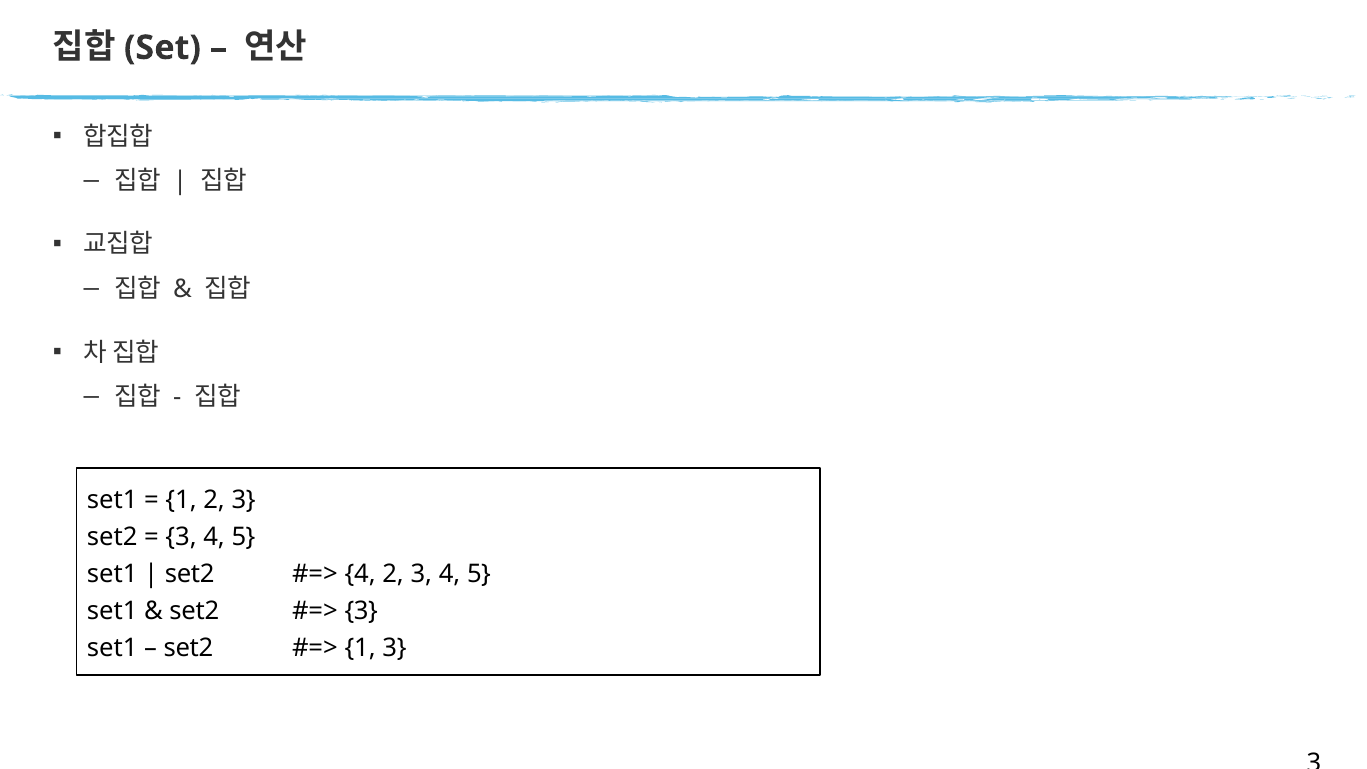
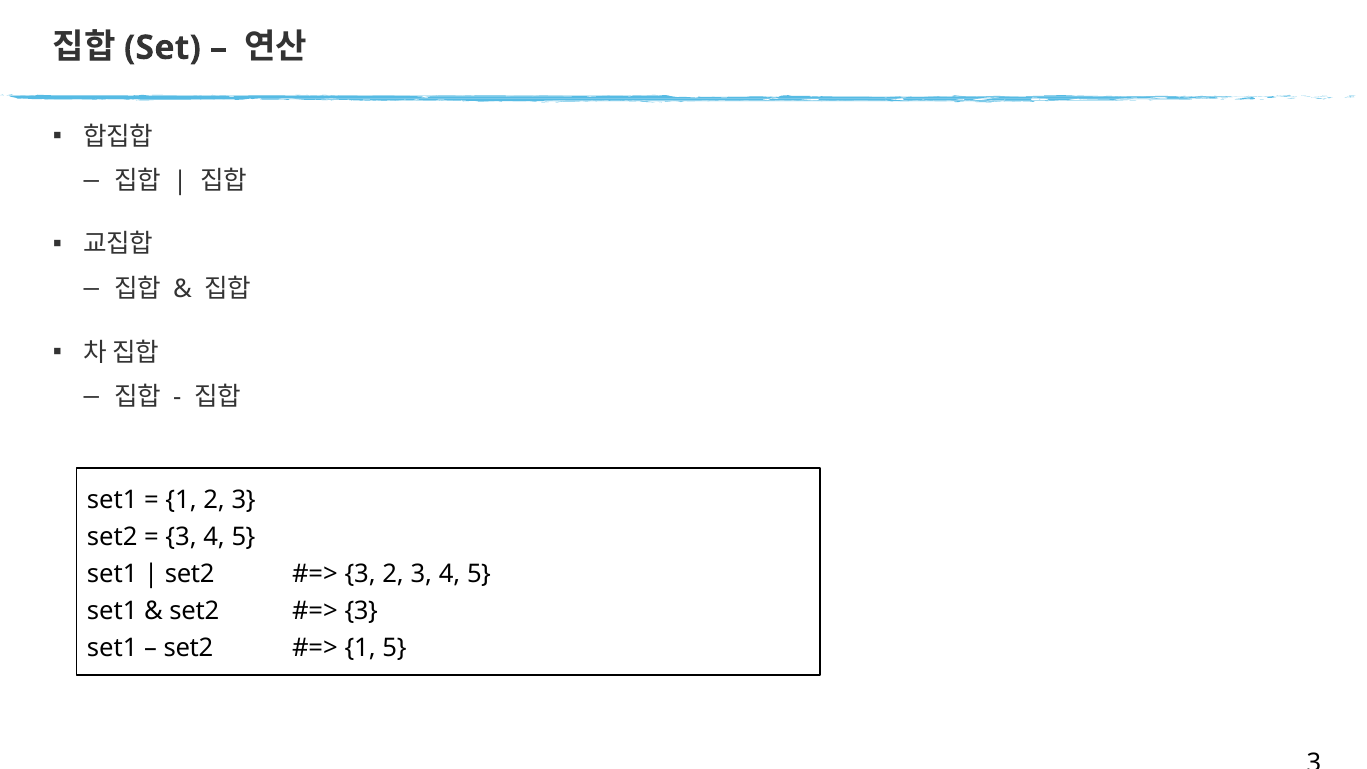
4 at (360, 574): 4 -> 3
1 3: 3 -> 5
